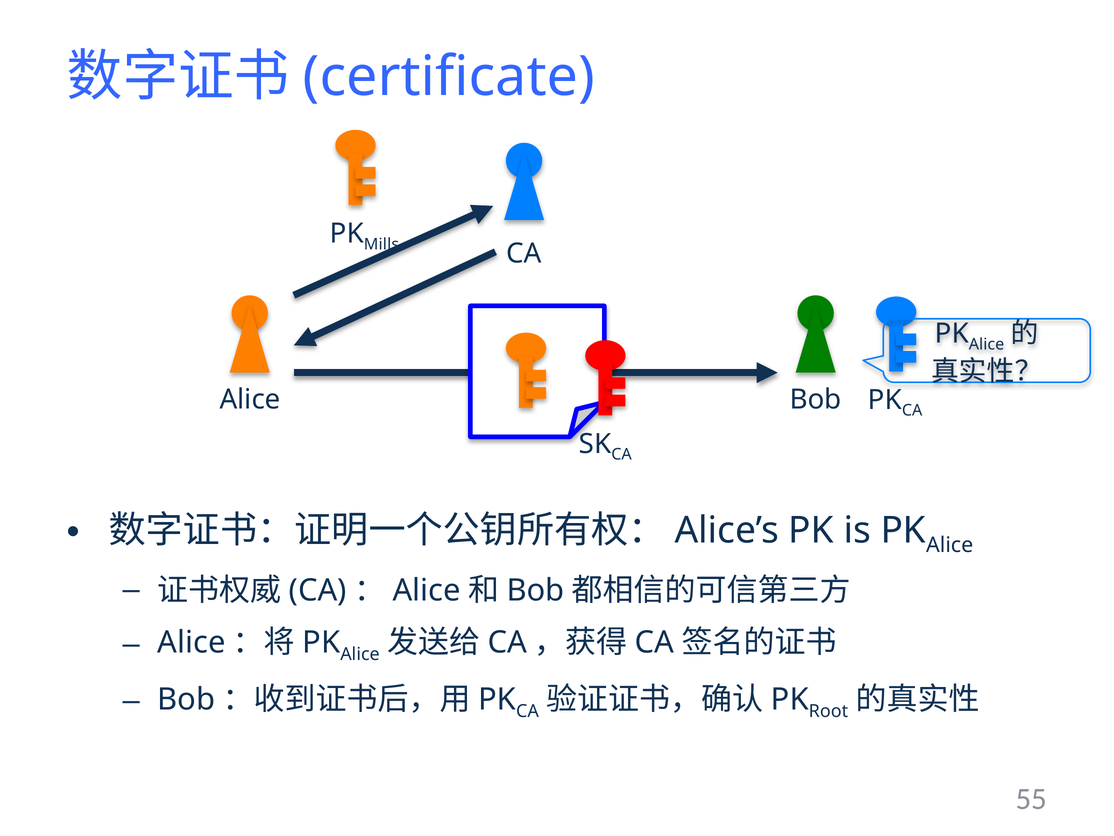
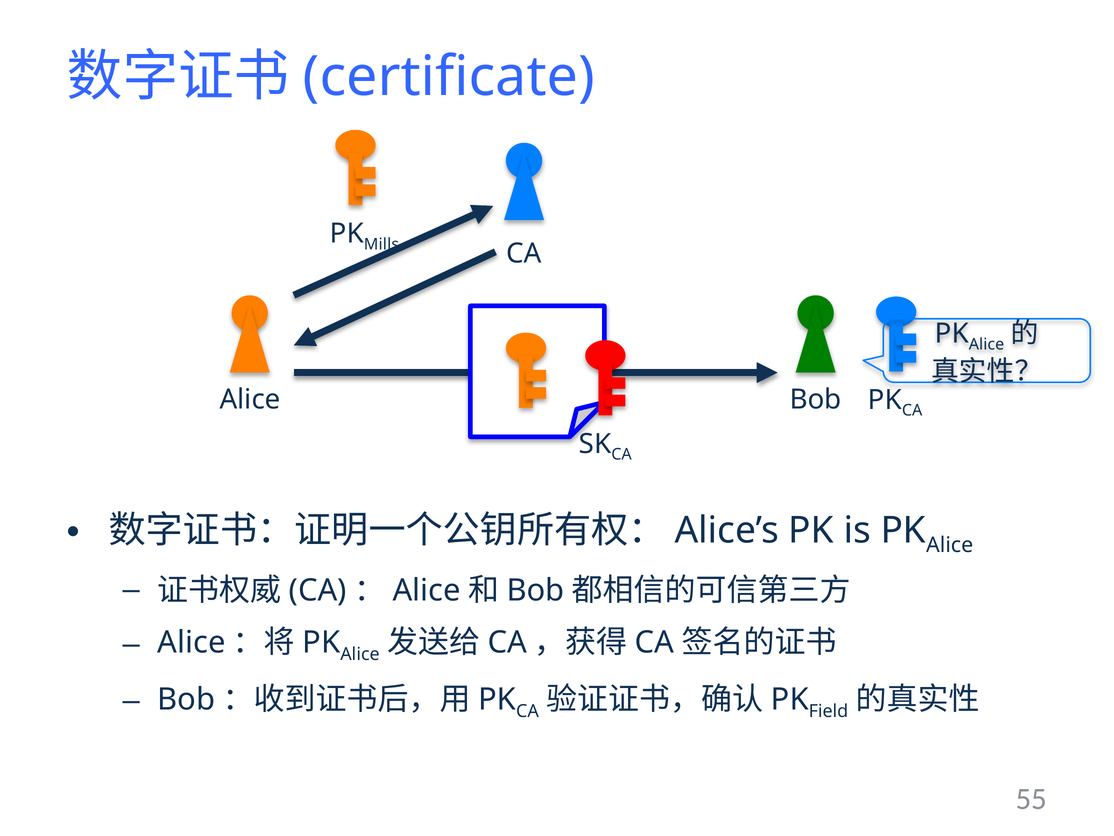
Root: Root -> Field
